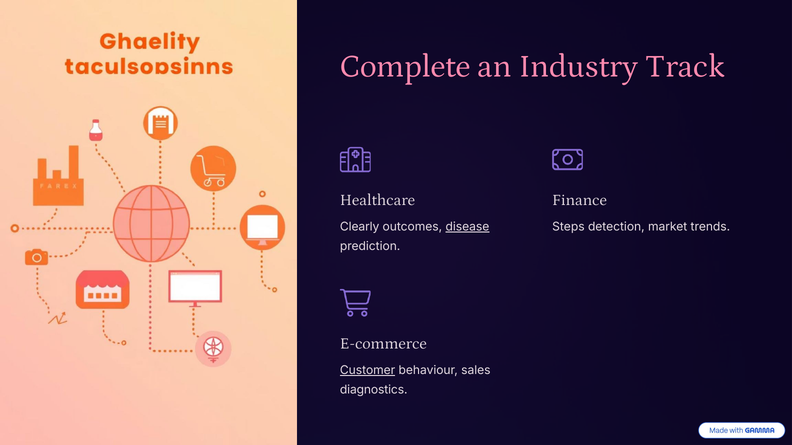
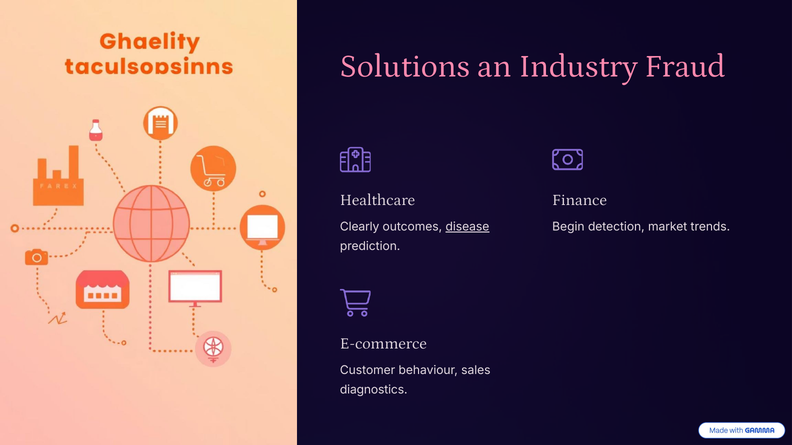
Complete: Complete -> Solutions
Track: Track -> Fraud
Steps: Steps -> Begin
Customer underline: present -> none
